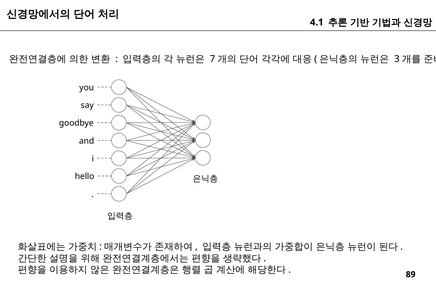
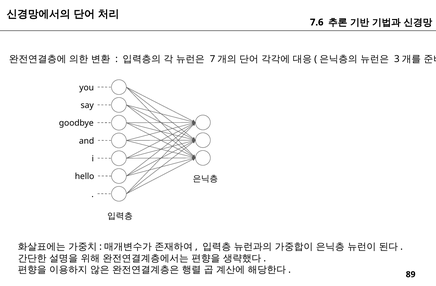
4.1: 4.1 -> 7.6
